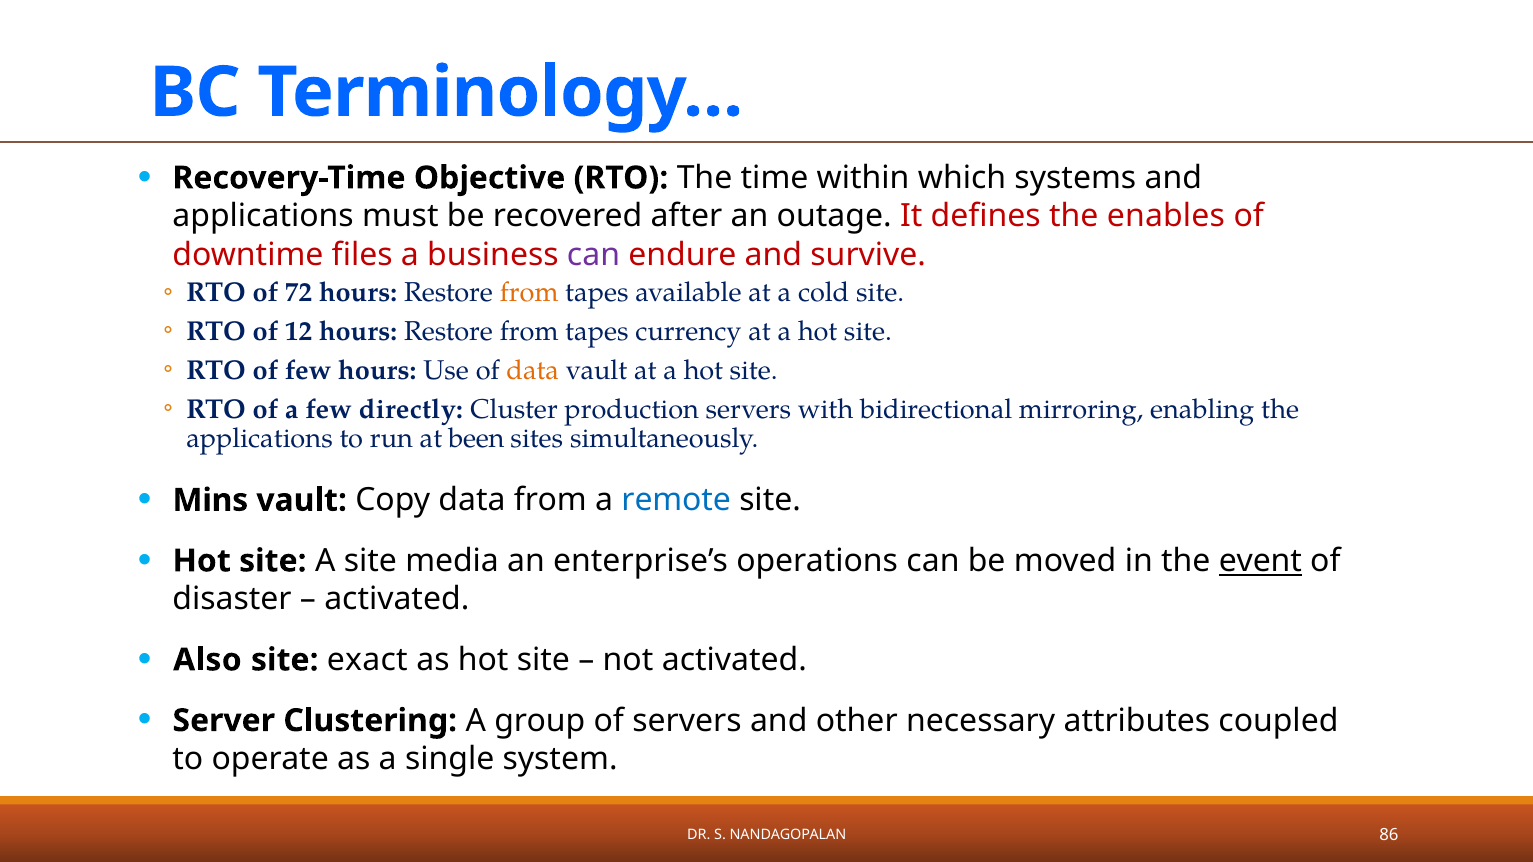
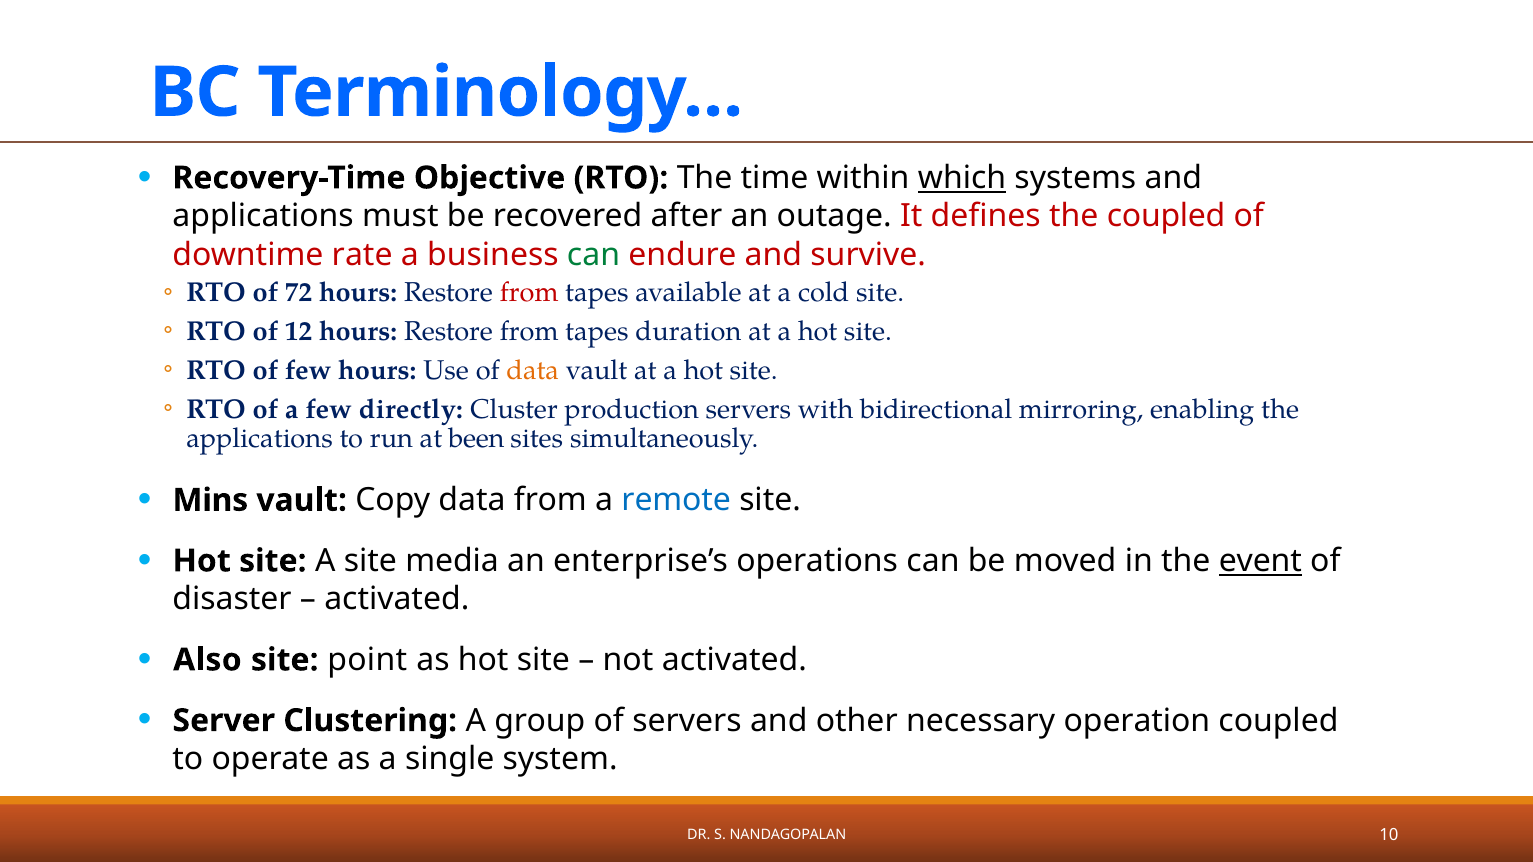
which underline: none -> present
the enables: enables -> coupled
files: files -> rate
can at (593, 255) colour: purple -> green
from at (529, 293) colour: orange -> red
currency: currency -> duration
exact: exact -> point
attributes: attributes -> operation
86: 86 -> 10
